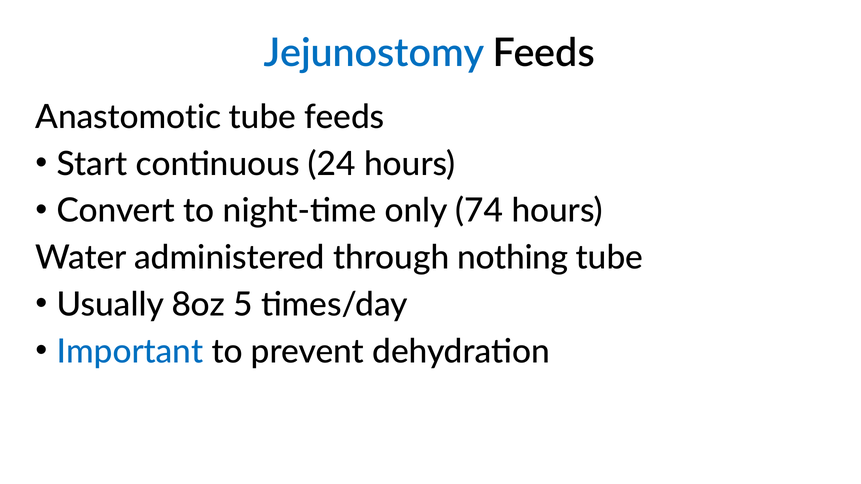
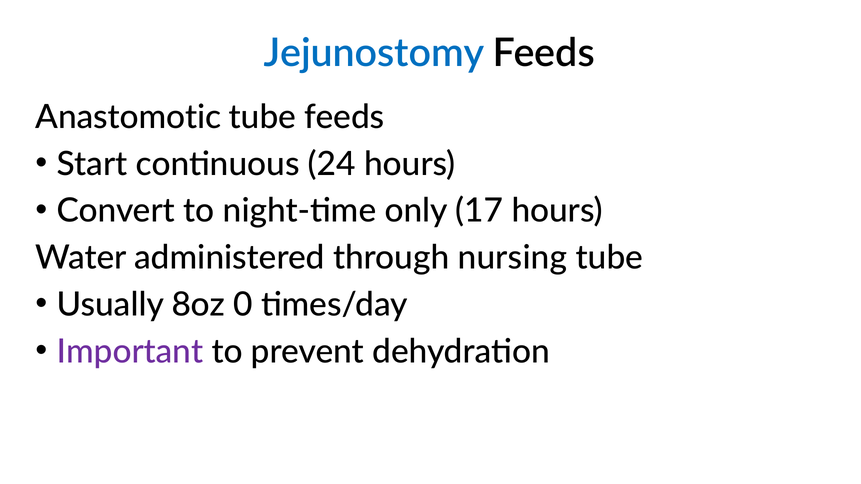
74: 74 -> 17
nothing: nothing -> nursing
5: 5 -> 0
Important colour: blue -> purple
